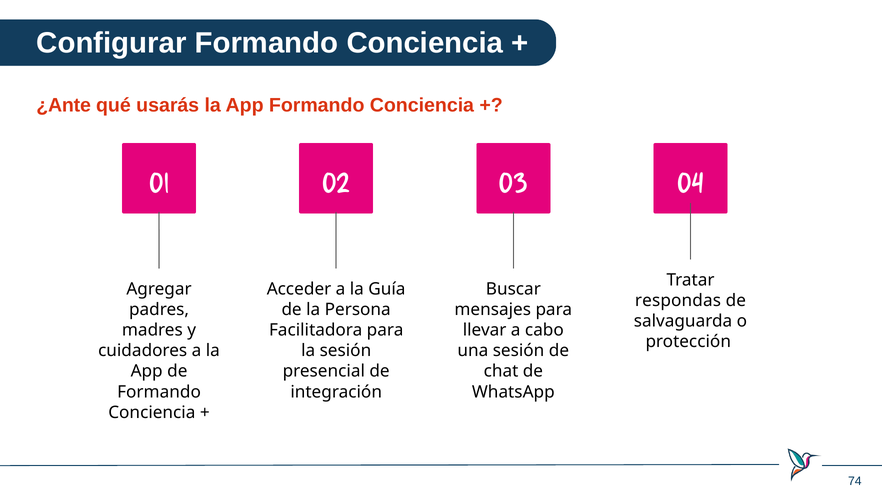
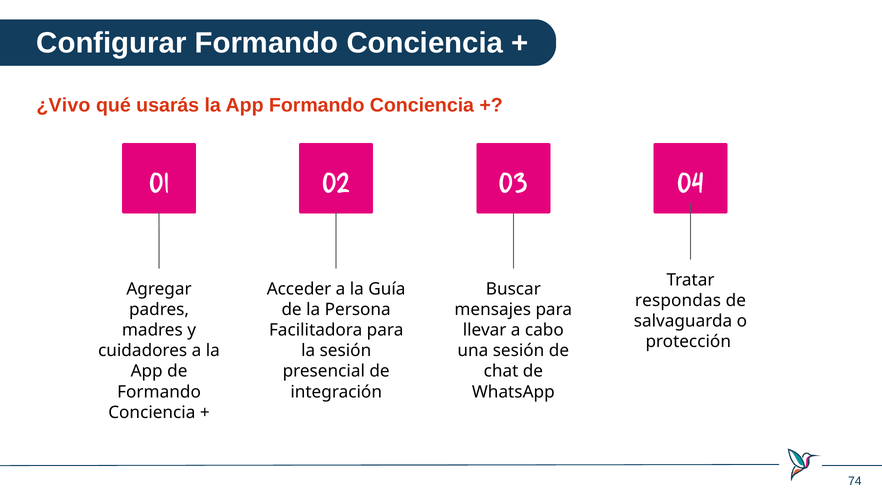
¿Ante: ¿Ante -> ¿Vivo
